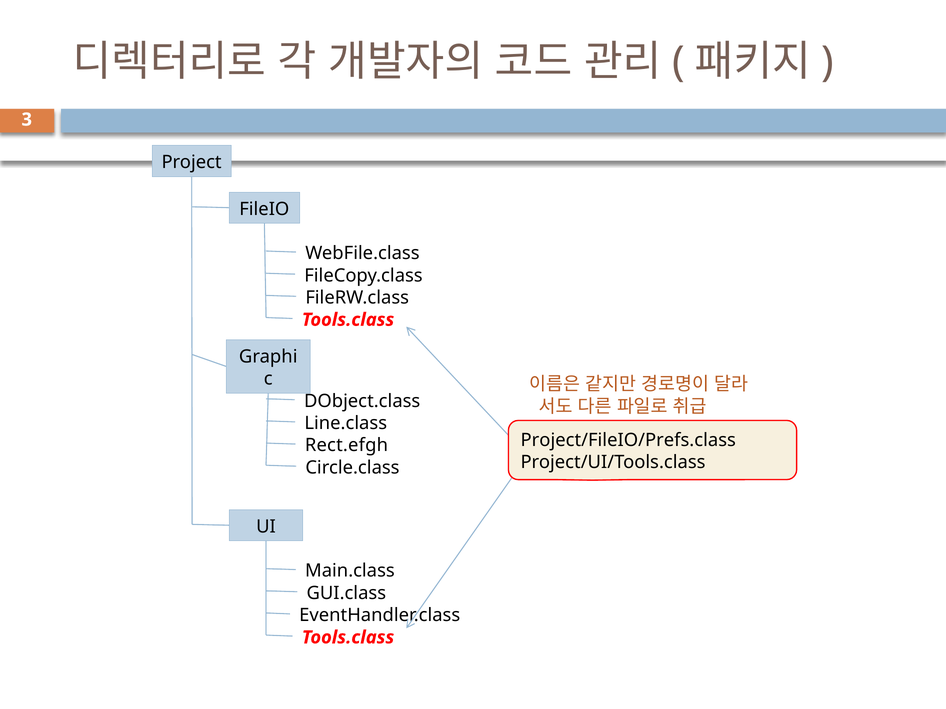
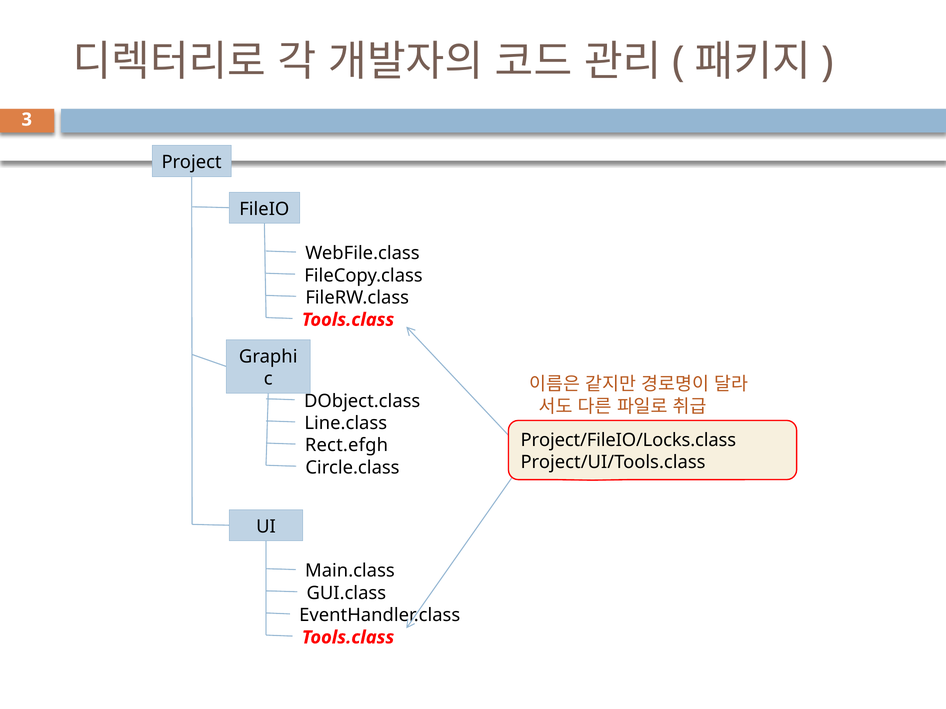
Project/FileIO/Prefs.class: Project/FileIO/Prefs.class -> Project/FileIO/Locks.class
